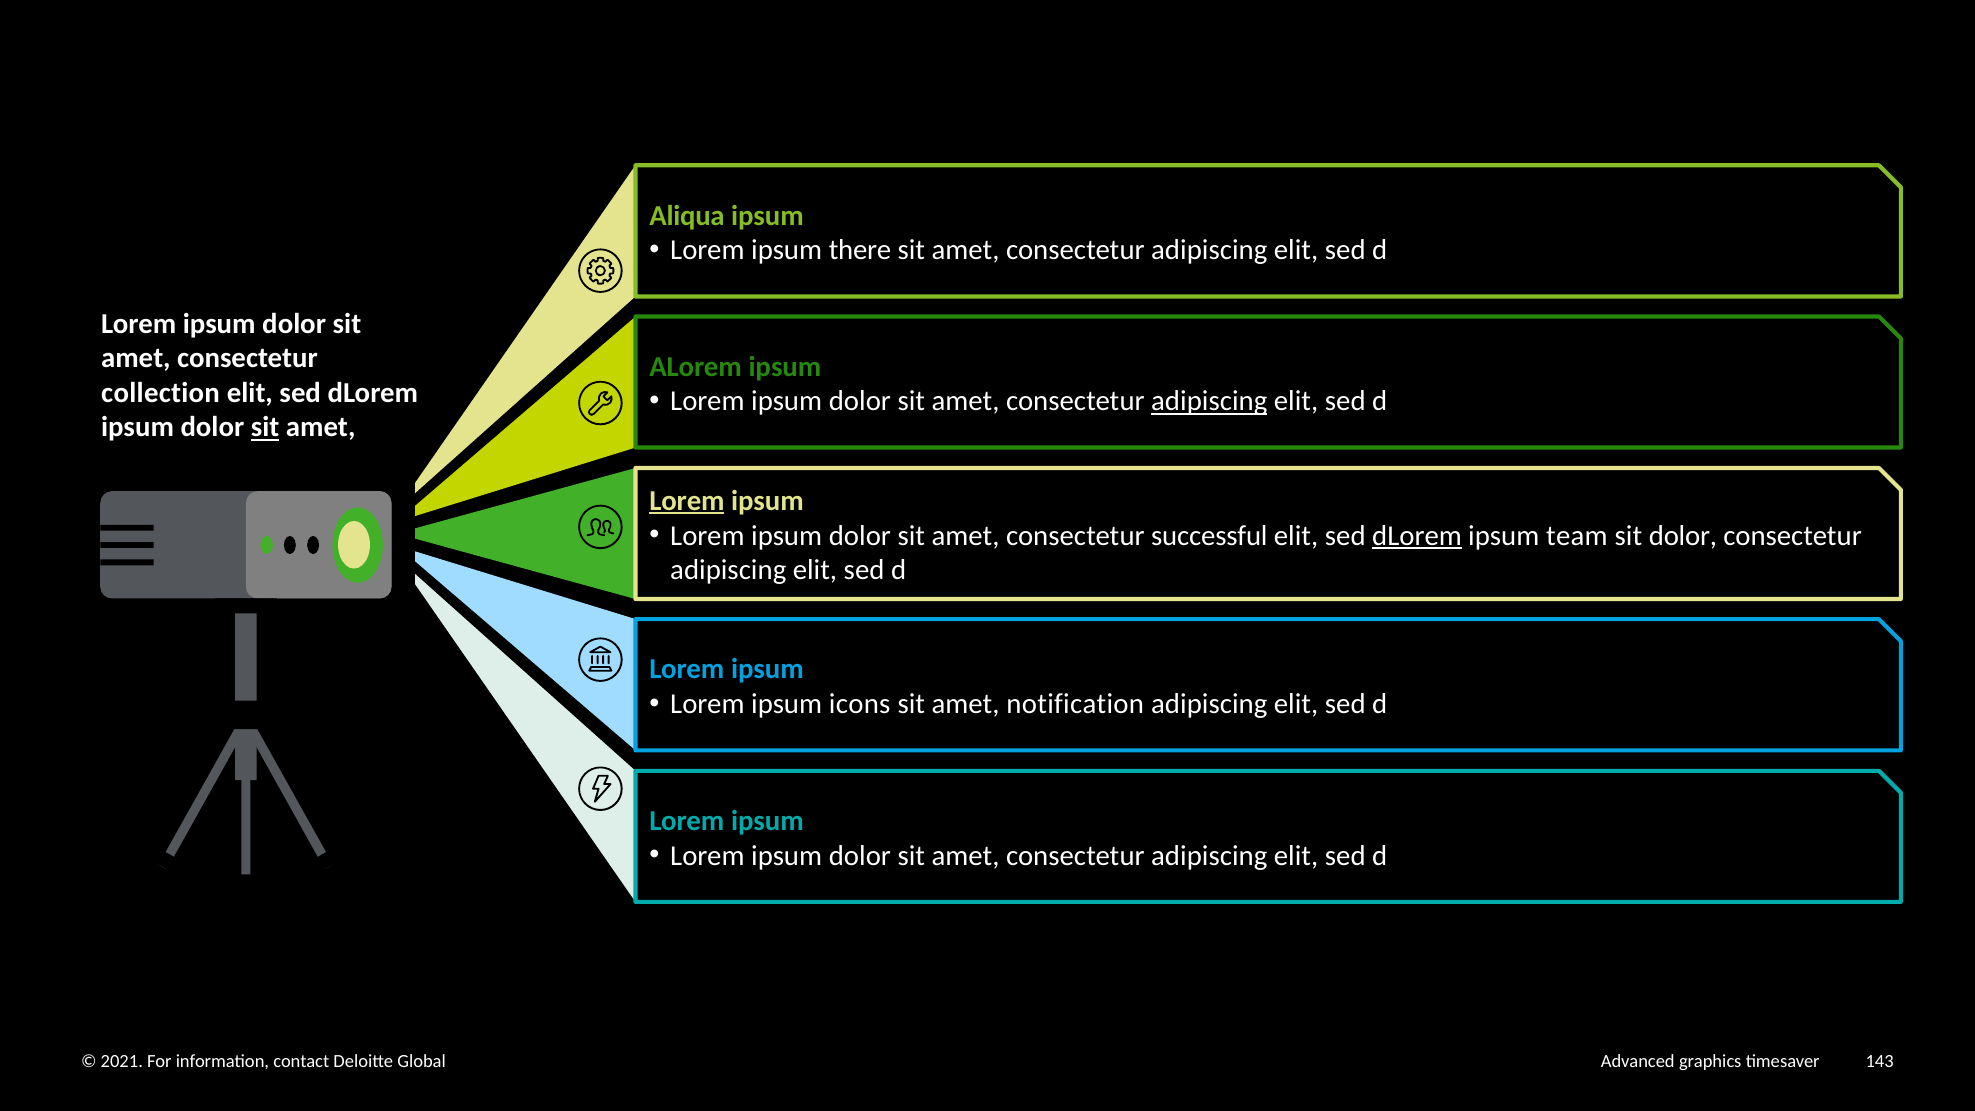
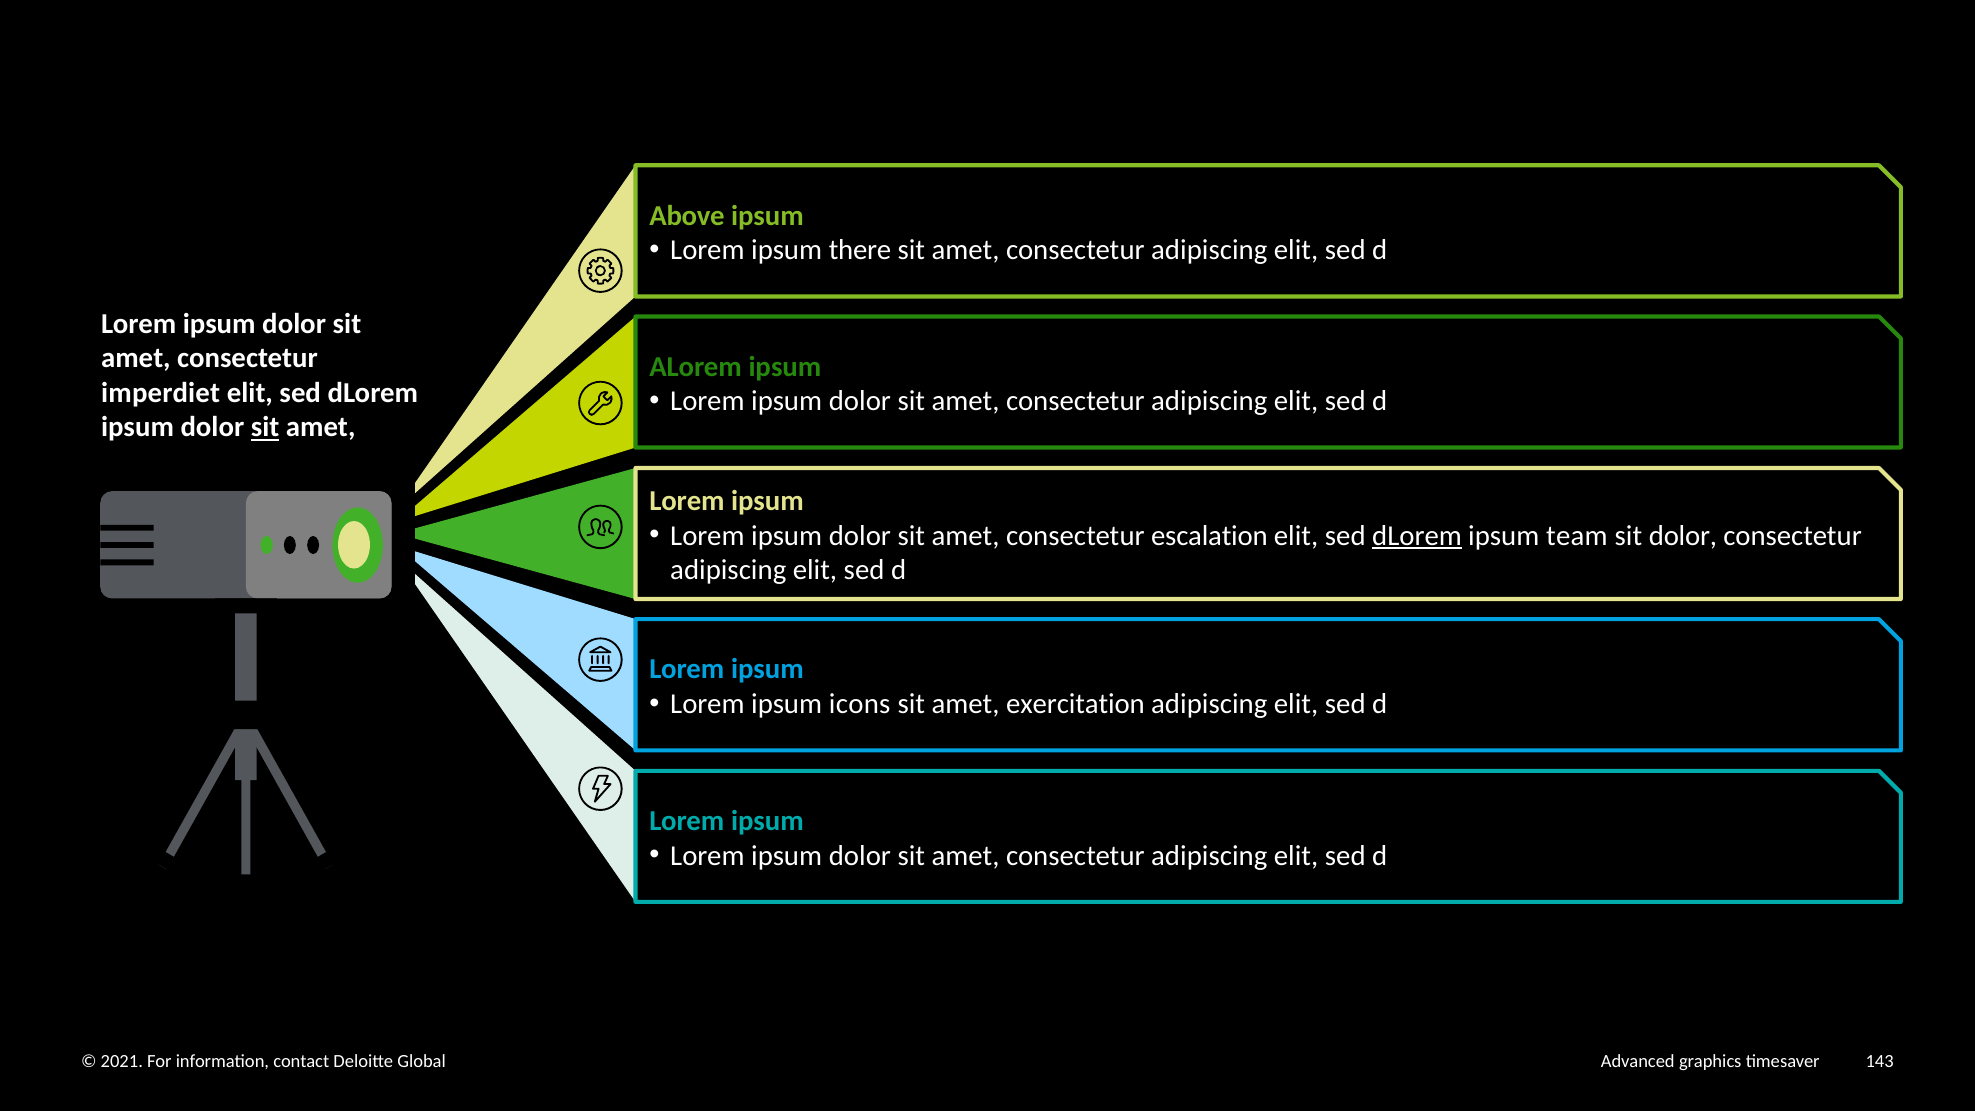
Aliqua: Aliqua -> Above
collection: collection -> imperdiet
adipiscing at (1209, 401) underline: present -> none
Lorem at (687, 501) underline: present -> none
successful: successful -> escalation
notification: notification -> exercitation
